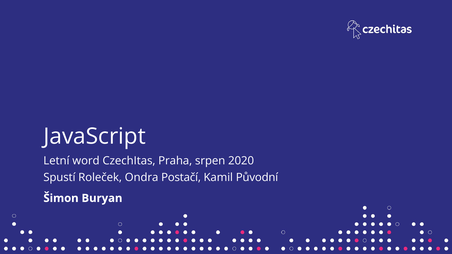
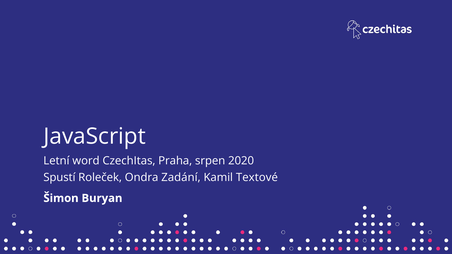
Postačí: Postačí -> Zadání
Původní: Původní -> Textové
